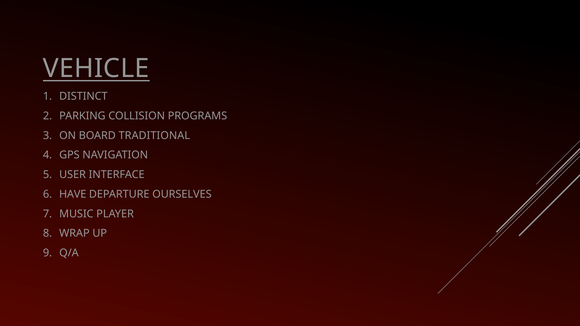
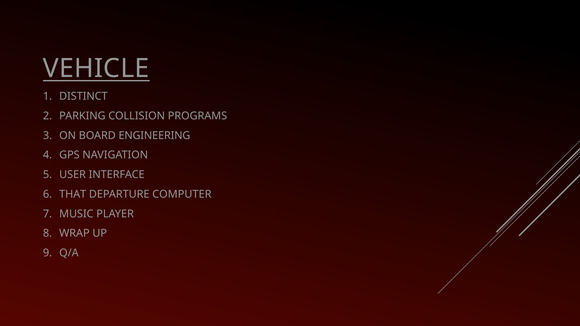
TRADITIONAL: TRADITIONAL -> ENGINEERING
HAVE: HAVE -> THAT
OURSELVES: OURSELVES -> COMPUTER
